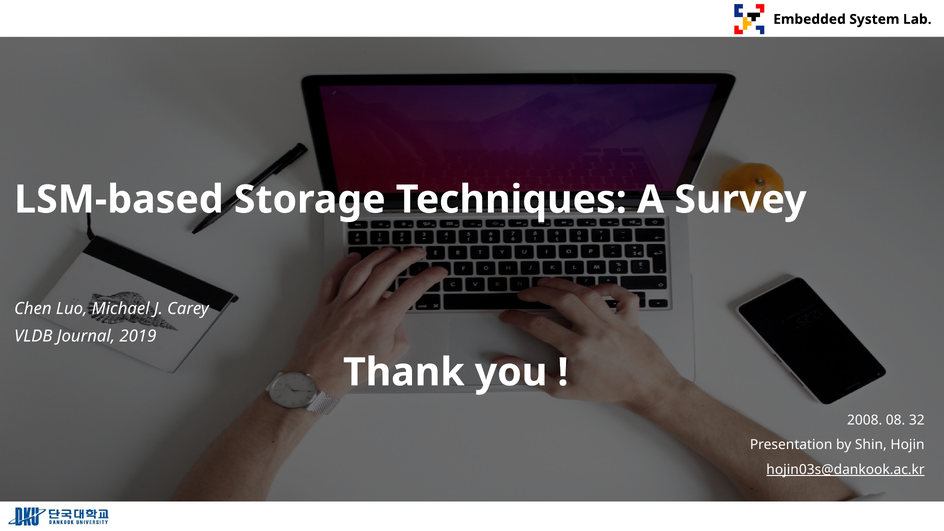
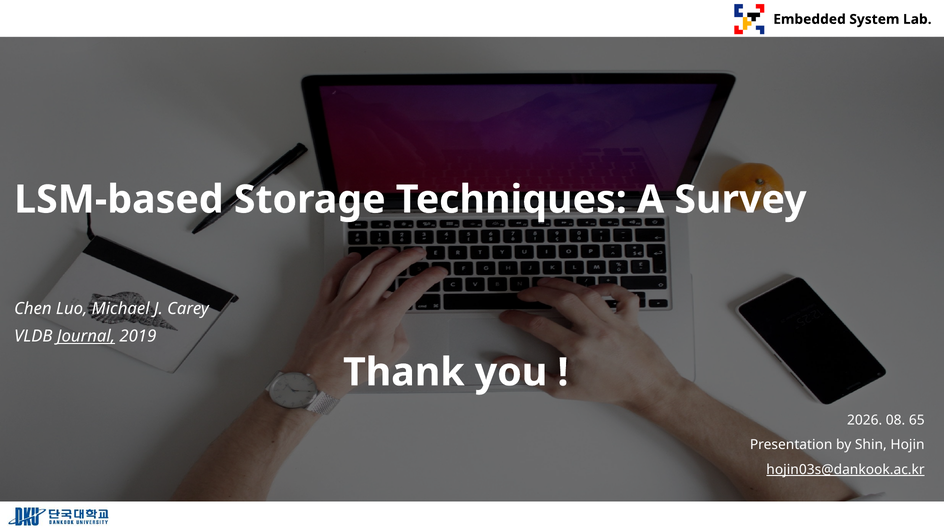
Journal underline: none -> present
2008: 2008 -> 2026
32: 32 -> 65
